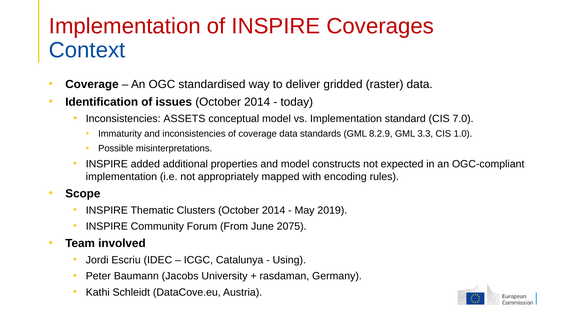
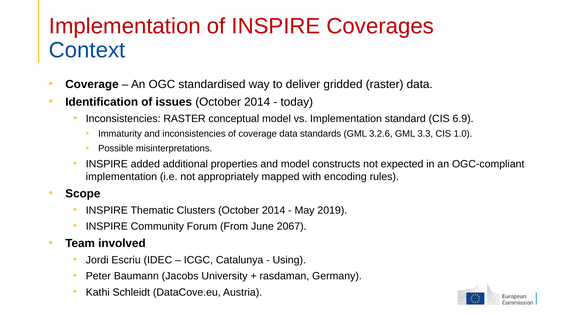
Inconsistencies ASSETS: ASSETS -> RASTER
7.0: 7.0 -> 6.9
8.2.9: 8.2.9 -> 3.2.6
2075: 2075 -> 2067
